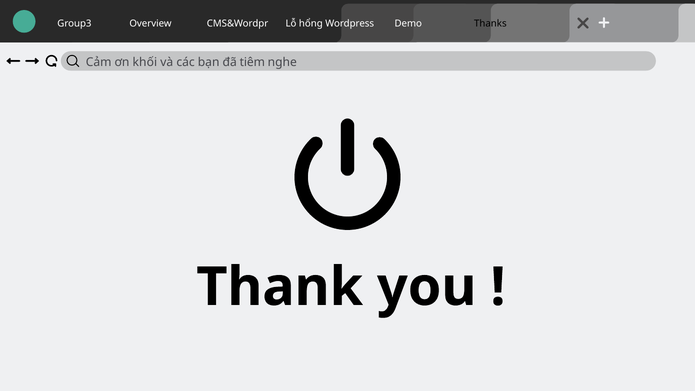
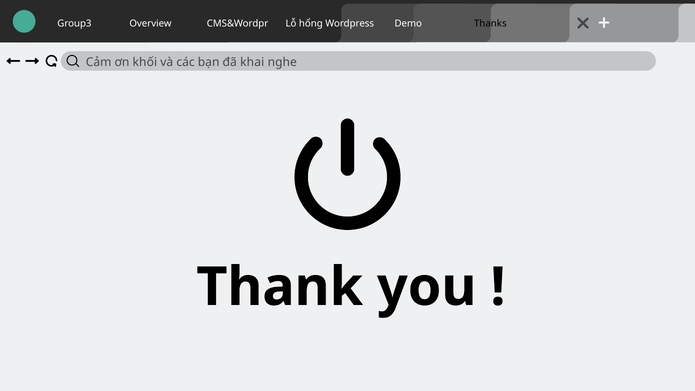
tiêm: tiêm -> khai
